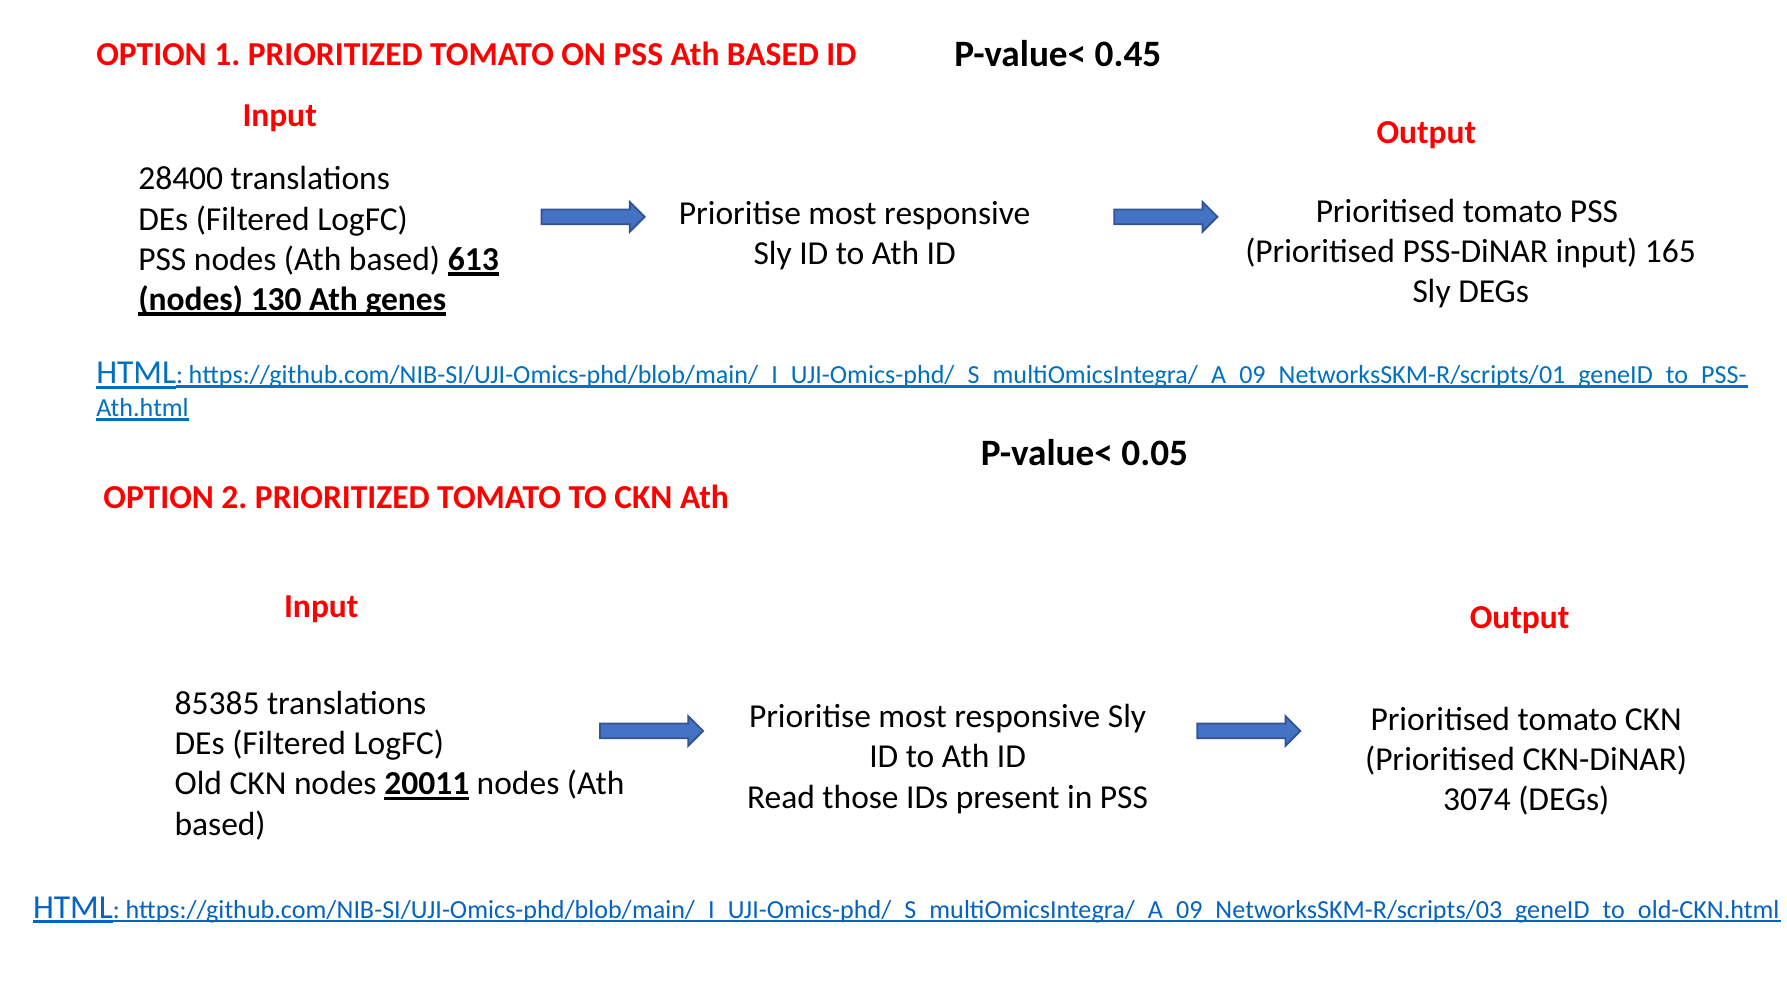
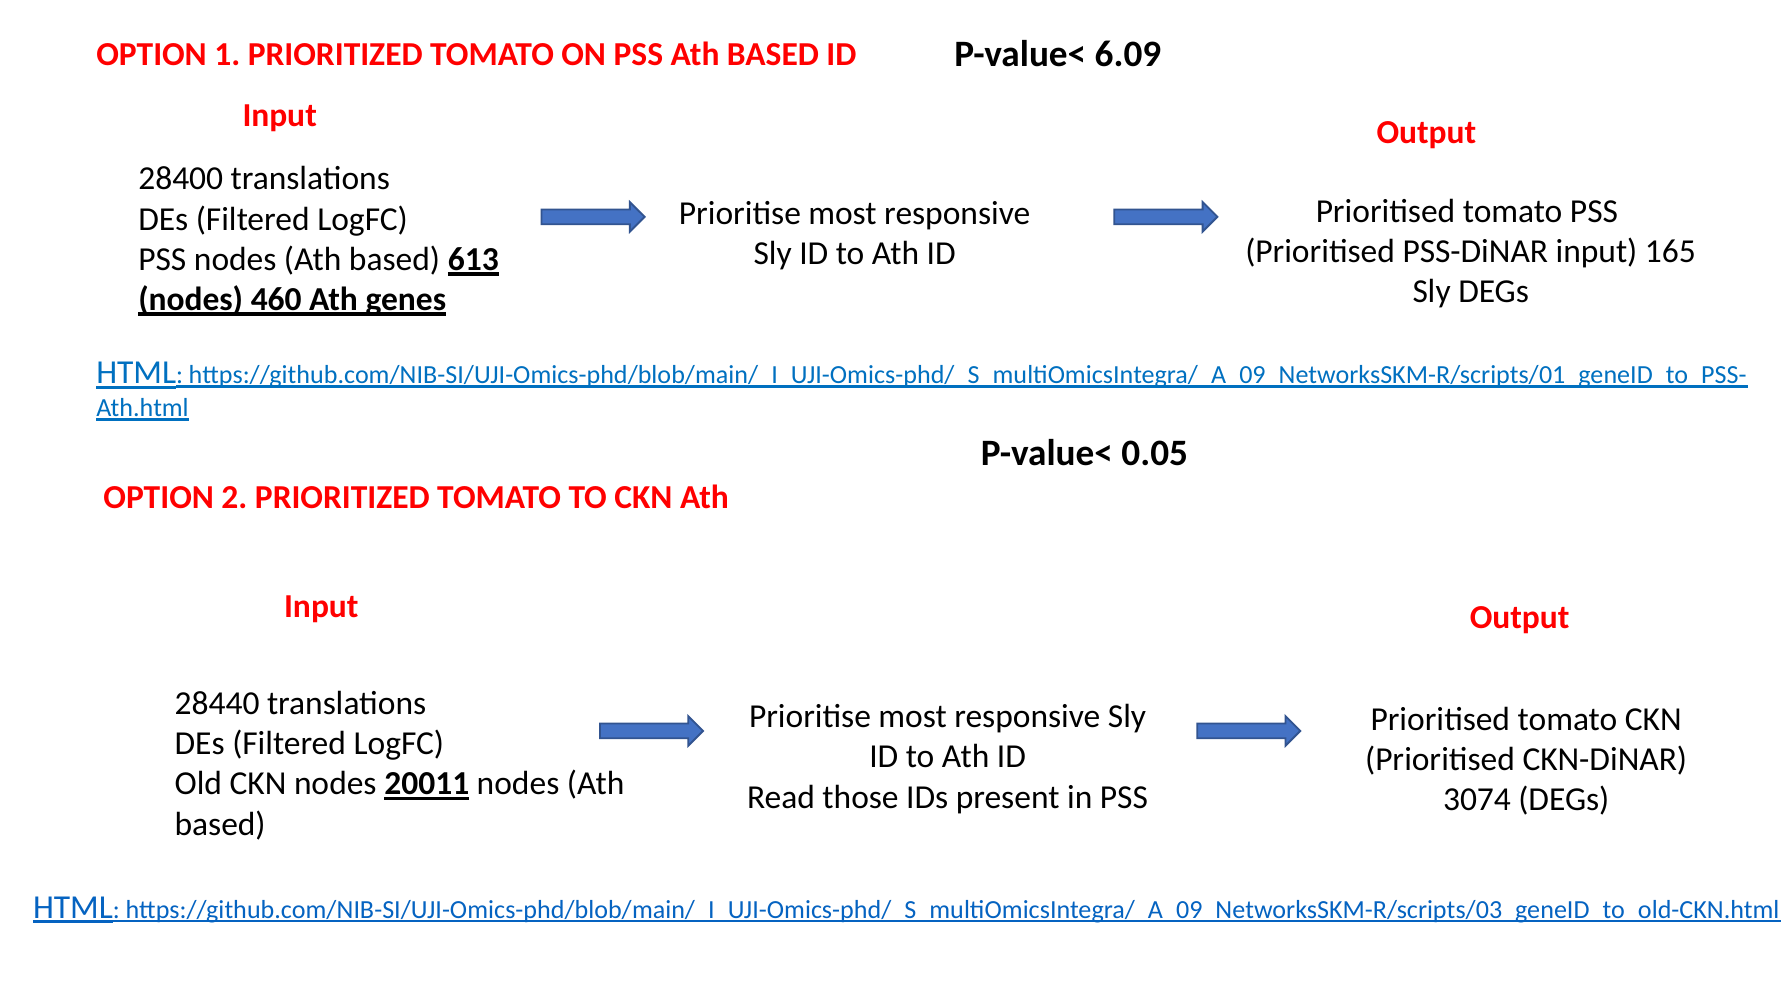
0.45: 0.45 -> 6.09
130: 130 -> 460
85385: 85385 -> 28440
